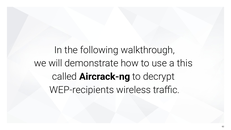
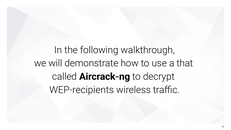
this: this -> that
